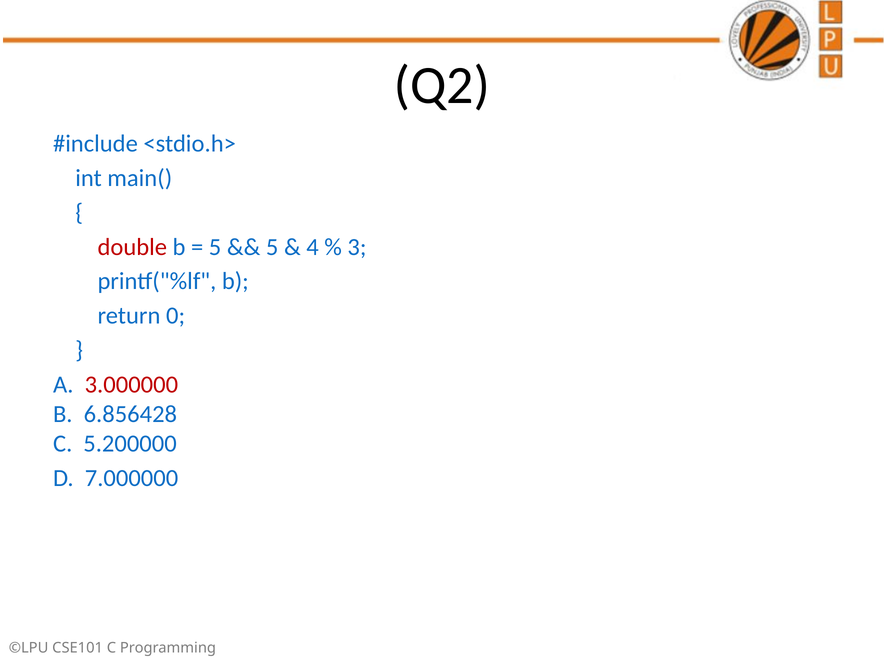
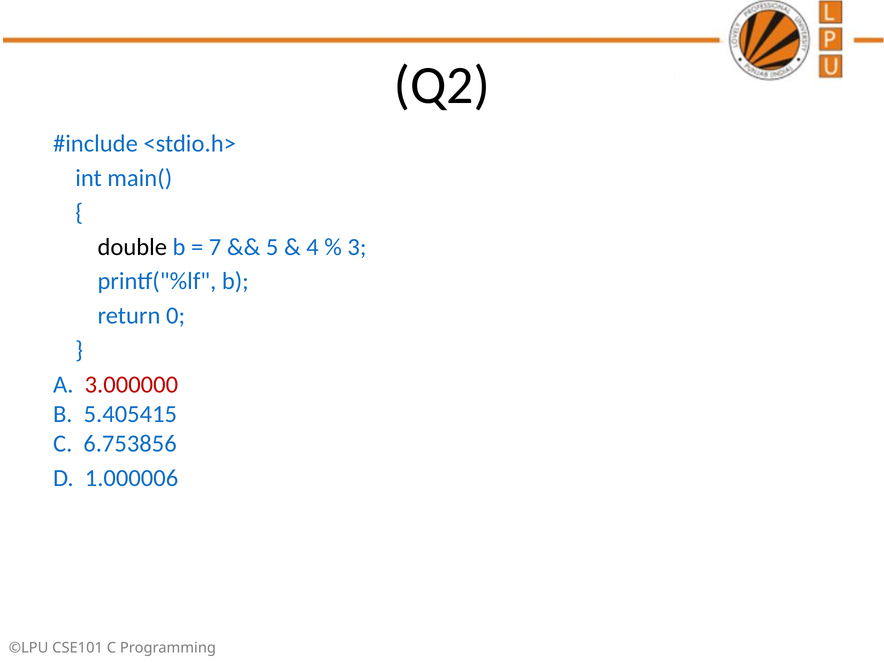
double colour: red -> black
5 at (215, 247): 5 -> 7
6.856428: 6.856428 -> 5.405415
5.200000: 5.200000 -> 6.753856
7.000000: 7.000000 -> 1.000006
